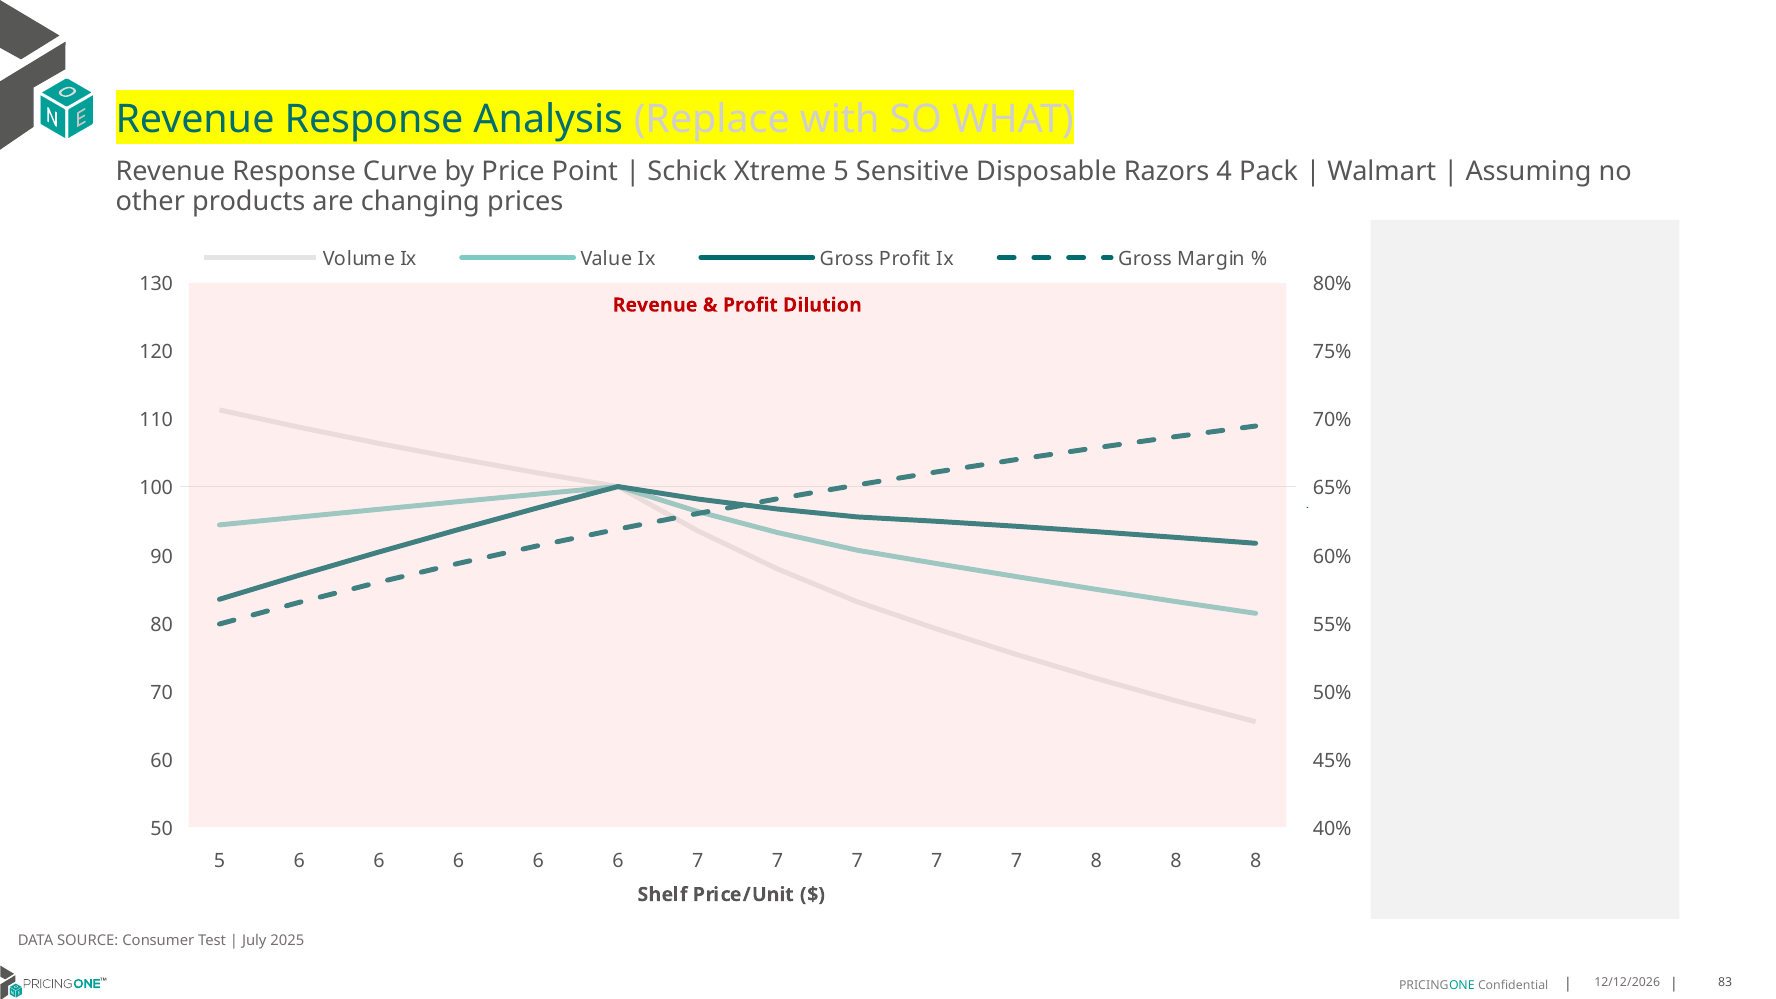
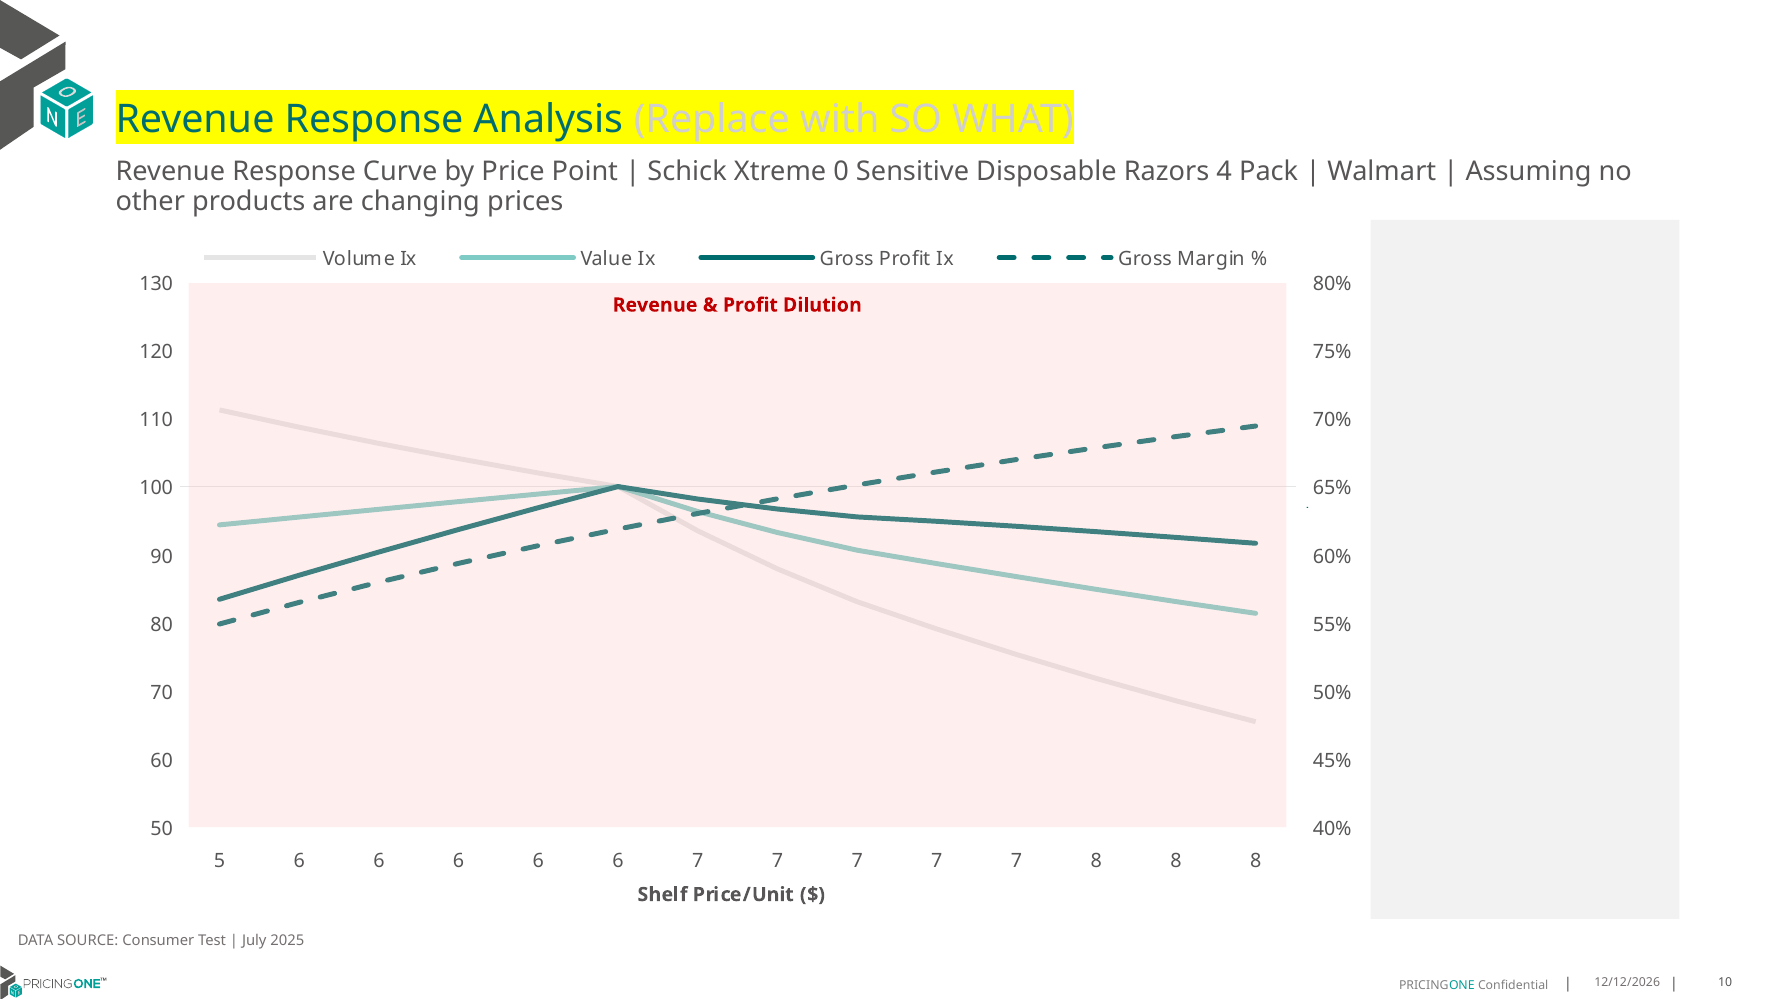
Xtreme 5: 5 -> 0
83: 83 -> 10
